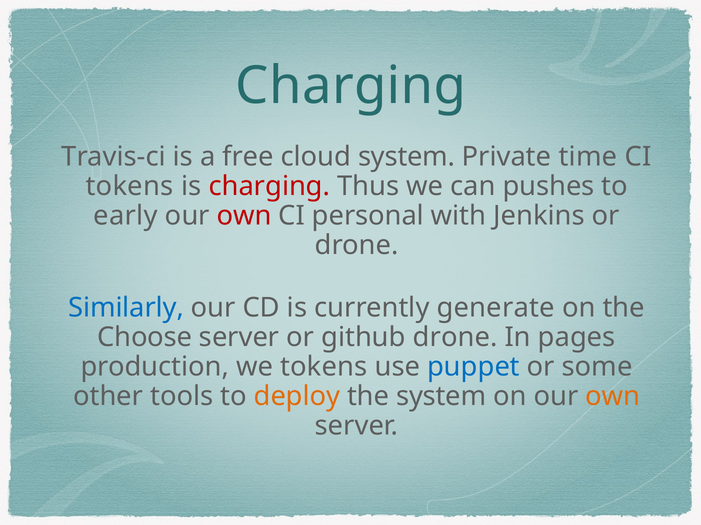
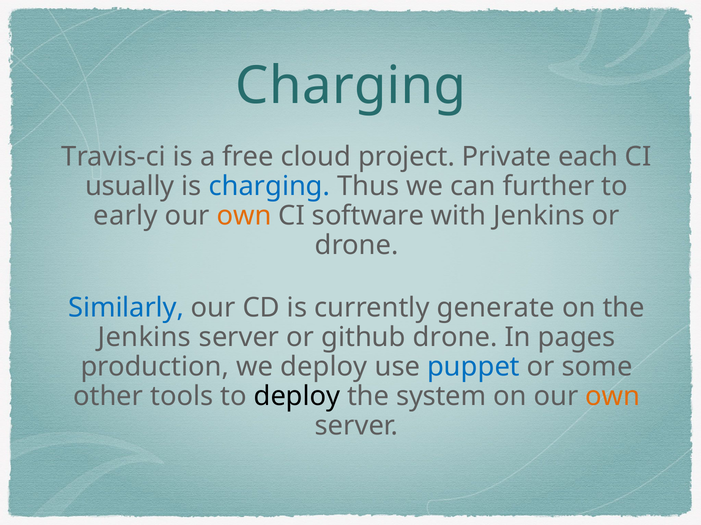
cloud system: system -> project
time: time -> each
tokens at (130, 186): tokens -> usually
charging at (269, 186) colour: red -> blue
pushes: pushes -> further
own at (244, 216) colour: red -> orange
personal: personal -> software
Choose at (145, 338): Choose -> Jenkins
we tokens: tokens -> deploy
deploy at (297, 397) colour: orange -> black
